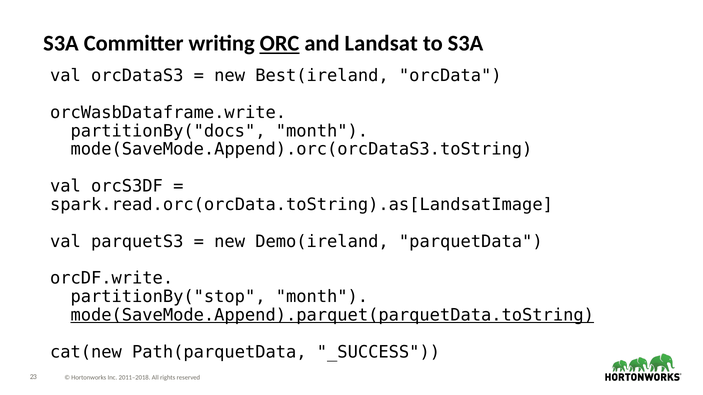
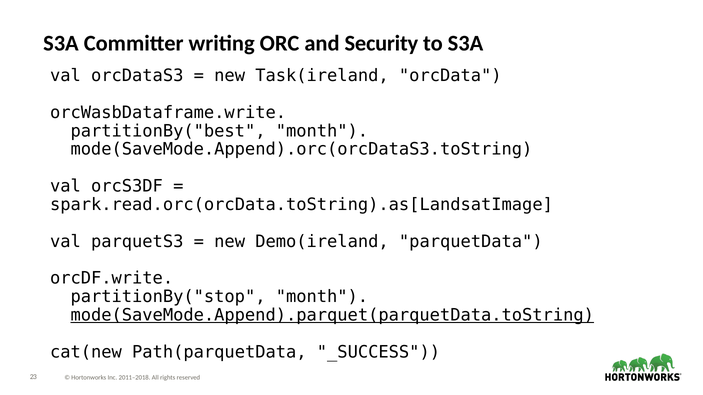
ORC underline: present -> none
Landsat: Landsat -> Security
Best(ireland: Best(ireland -> Task(ireland
partitionBy("docs: partitionBy("docs -> partitionBy("best
